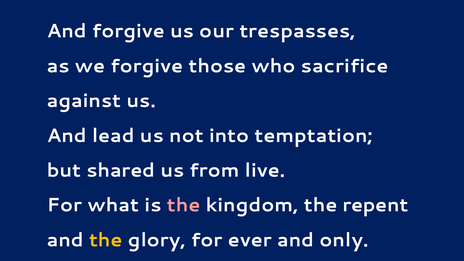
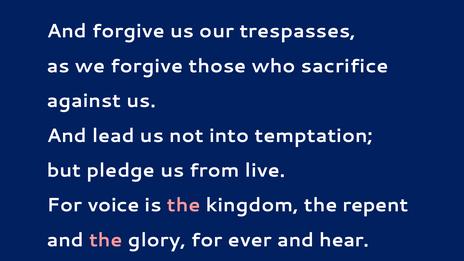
shared: shared -> pledge
what: what -> voice
the at (106, 240) colour: yellow -> pink
only: only -> hear
